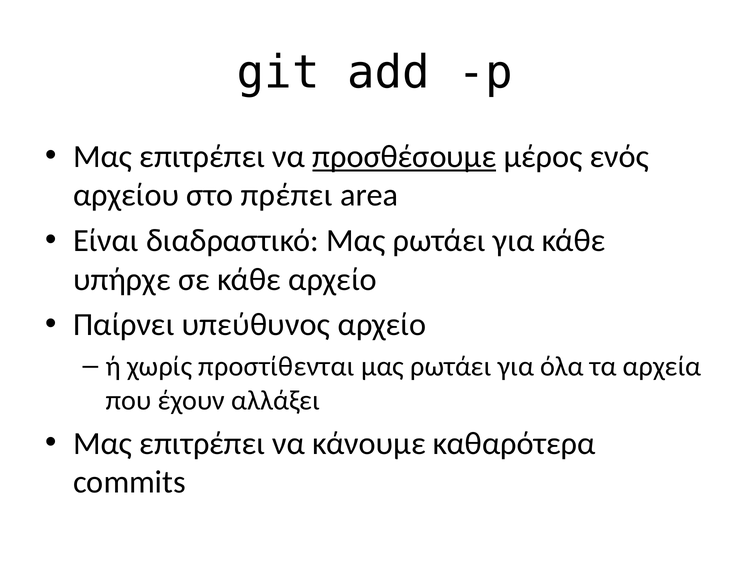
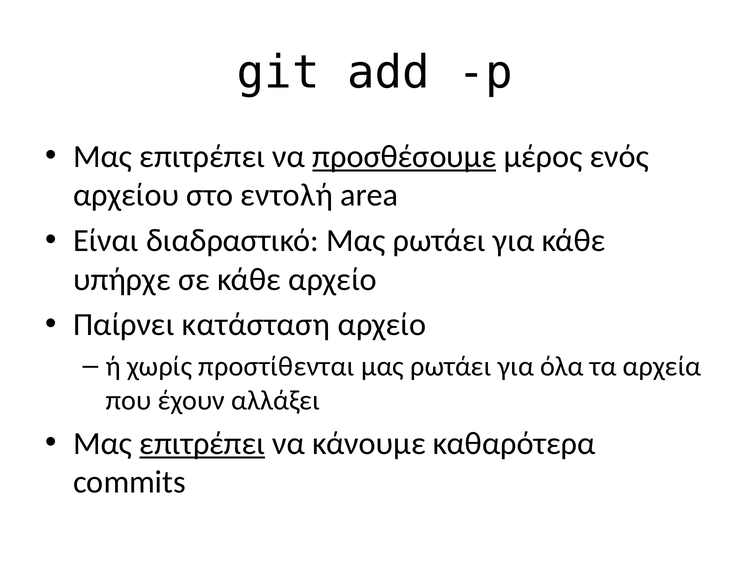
πρέπει: πρέπει -> εντολή
υπεύθυνος: υπεύθυνος -> κατάσταση
επιτρέπει at (202, 444) underline: none -> present
